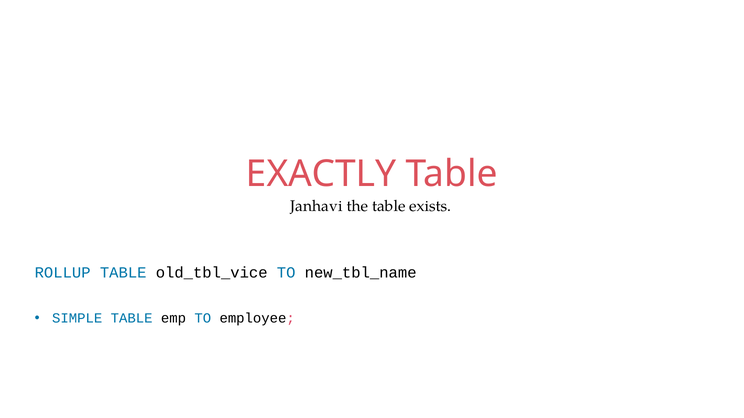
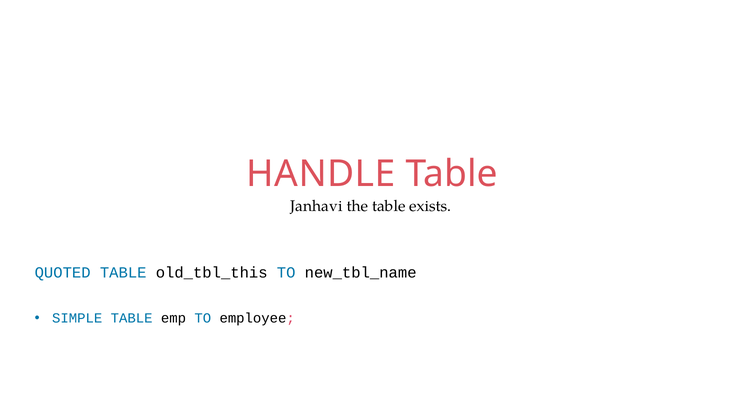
EXACTLY: EXACTLY -> HANDLE
ROLLUP: ROLLUP -> QUOTED
old_tbl_vice: old_tbl_vice -> old_tbl_this
